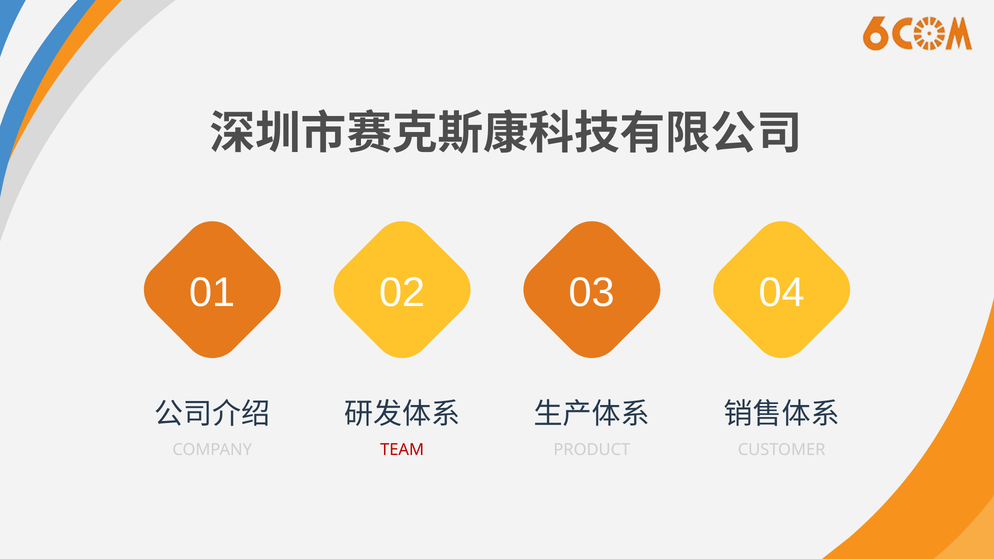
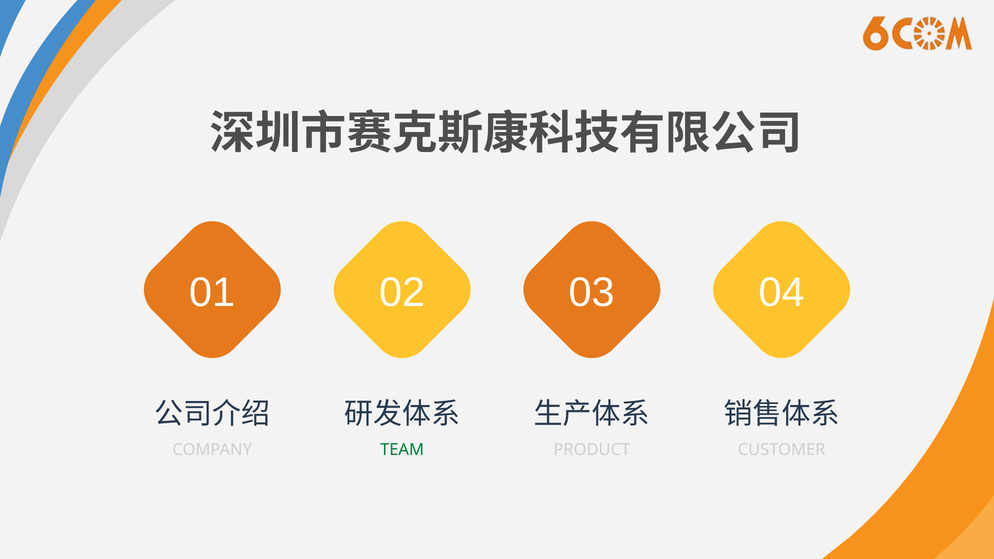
TEAM colour: red -> green
